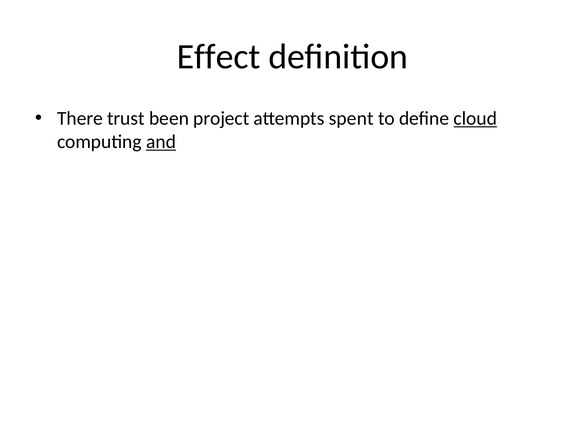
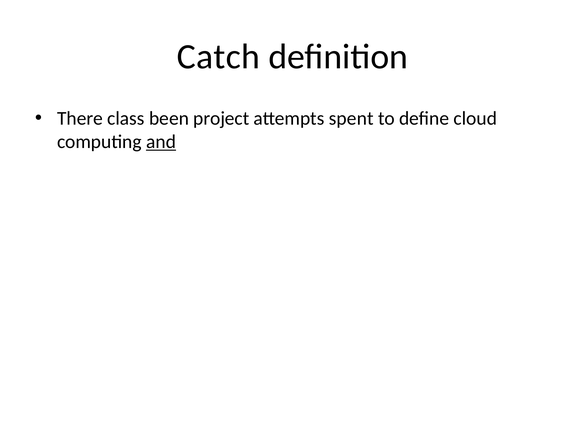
Effect: Effect -> Catch
trust: trust -> class
cloud underline: present -> none
